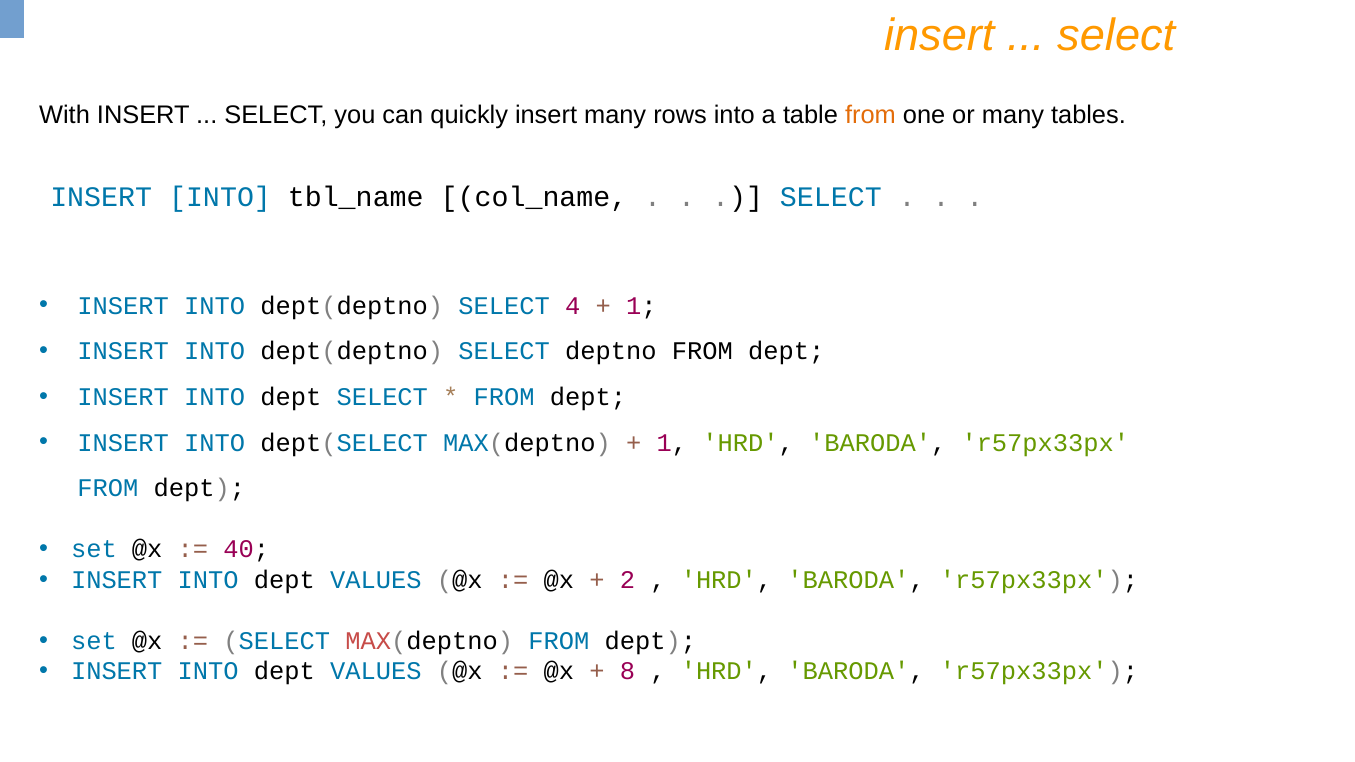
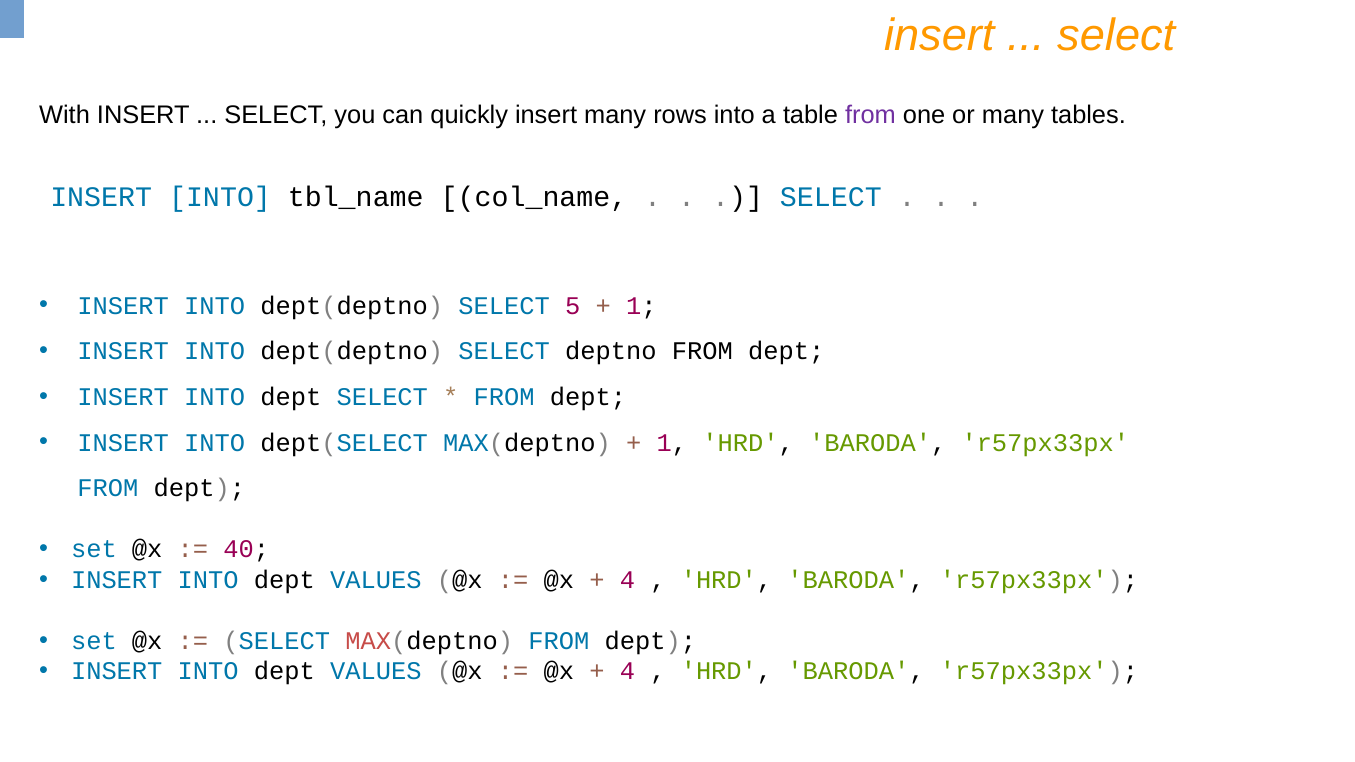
from at (870, 115) colour: orange -> purple
4: 4 -> 5
2 at (627, 580): 2 -> 4
8 at (627, 672): 8 -> 4
